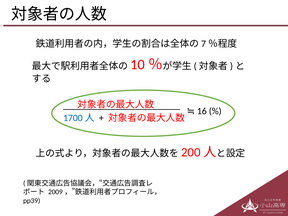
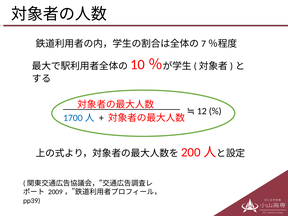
16: 16 -> 12
